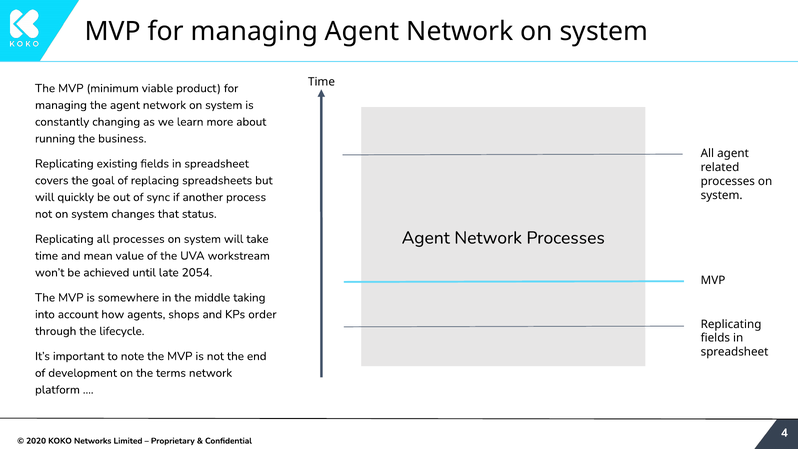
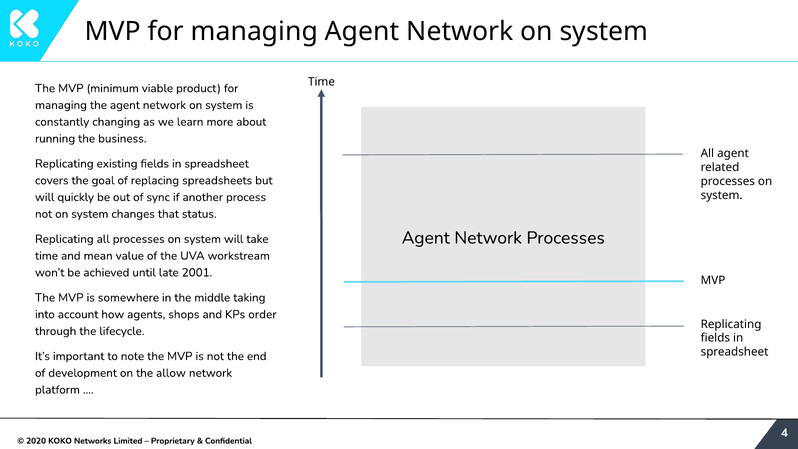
2054: 2054 -> 2001
terms: terms -> allow
